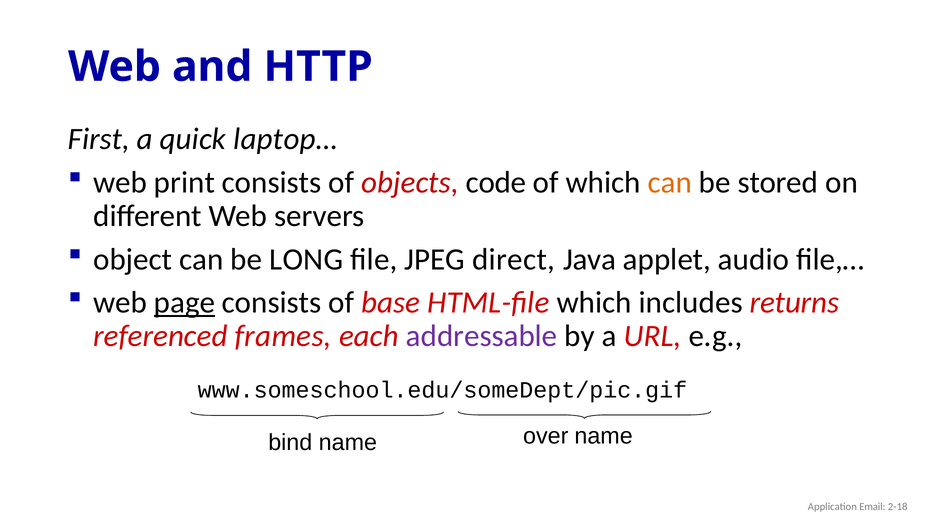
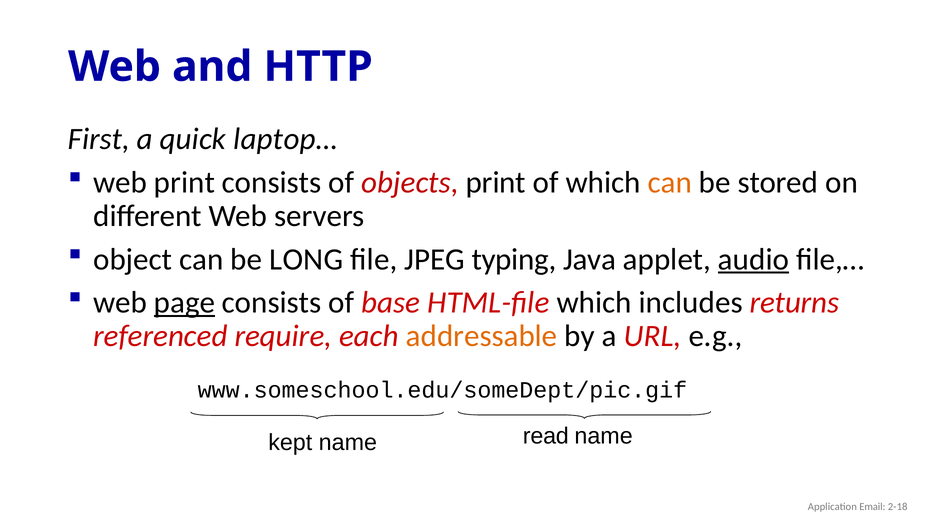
objects code: code -> print
direct: direct -> typing
audio underline: none -> present
frames: frames -> require
addressable colour: purple -> orange
bind: bind -> kept
over: over -> read
